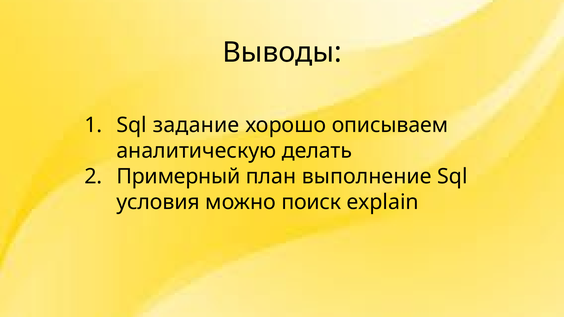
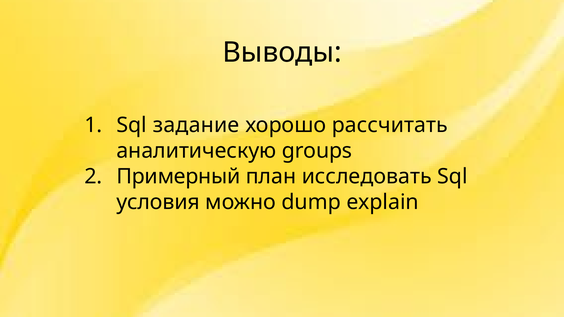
описываем: описываем -> рассчитать
делать: делать -> groups
выполнение: выполнение -> исследовать
поиск: поиск -> dump
